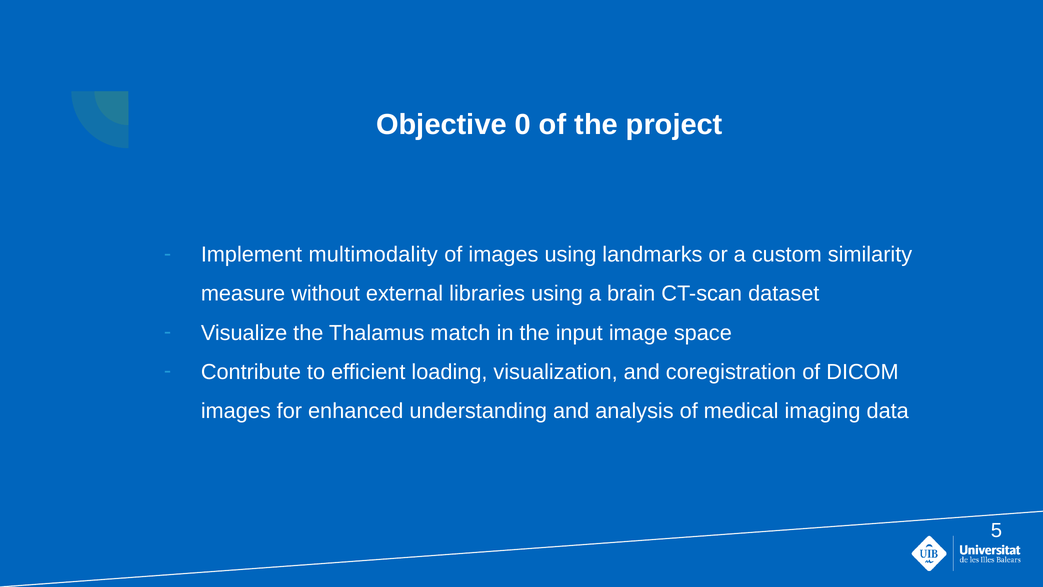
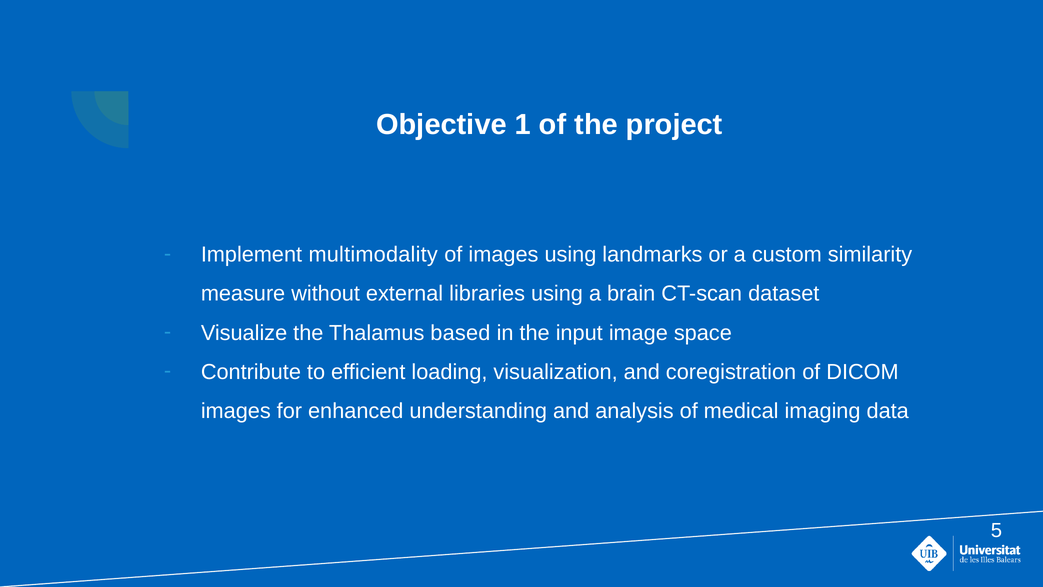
0: 0 -> 1
match: match -> based
